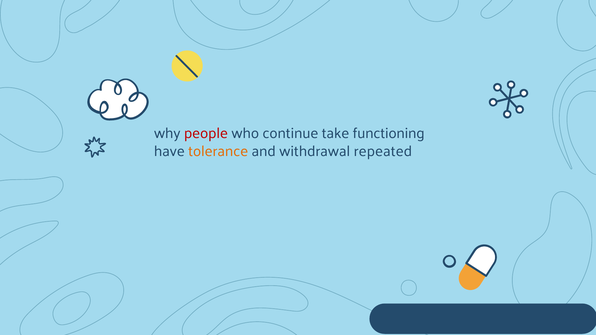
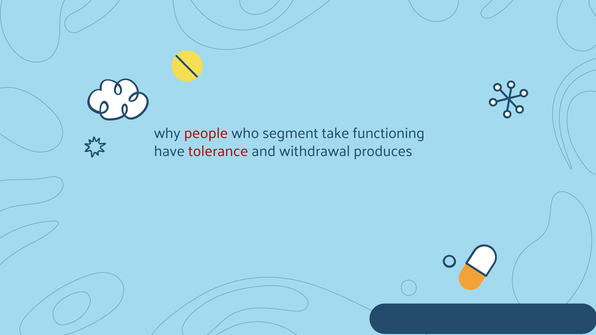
continue: continue -> segment
tolerance colour: orange -> red
repeated: repeated -> produces
